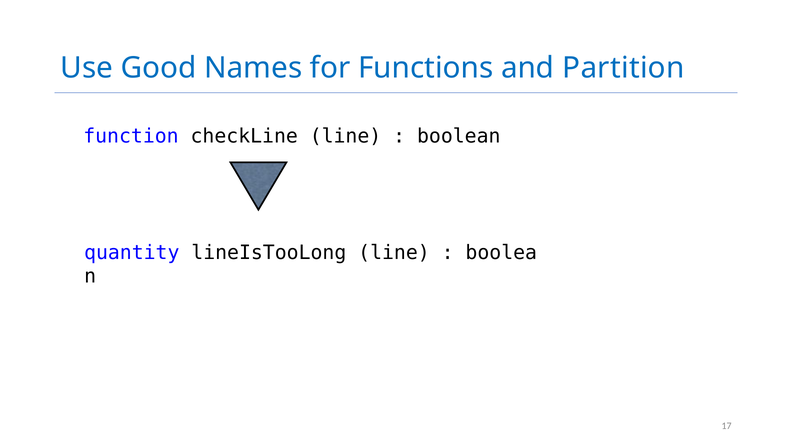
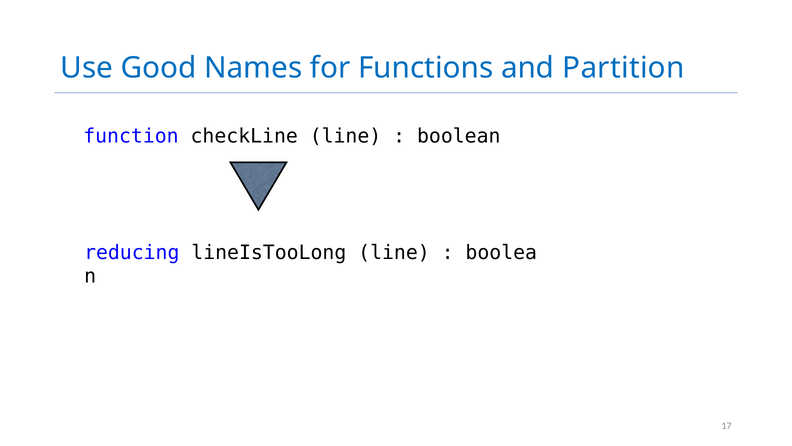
quantity: quantity -> reducing
